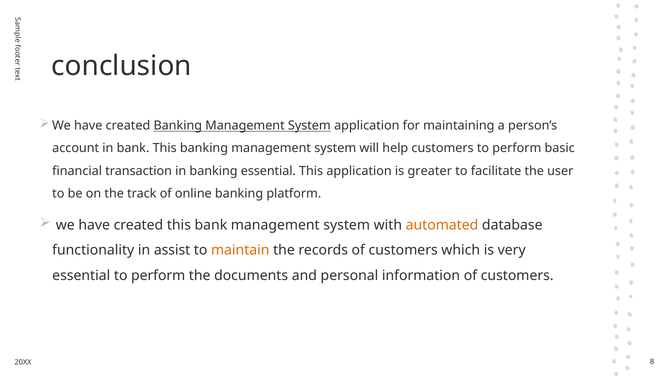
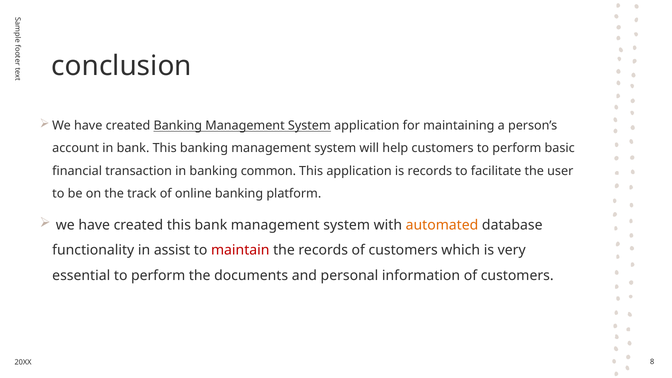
banking essential: essential -> common
is greater: greater -> records
maintain colour: orange -> red
